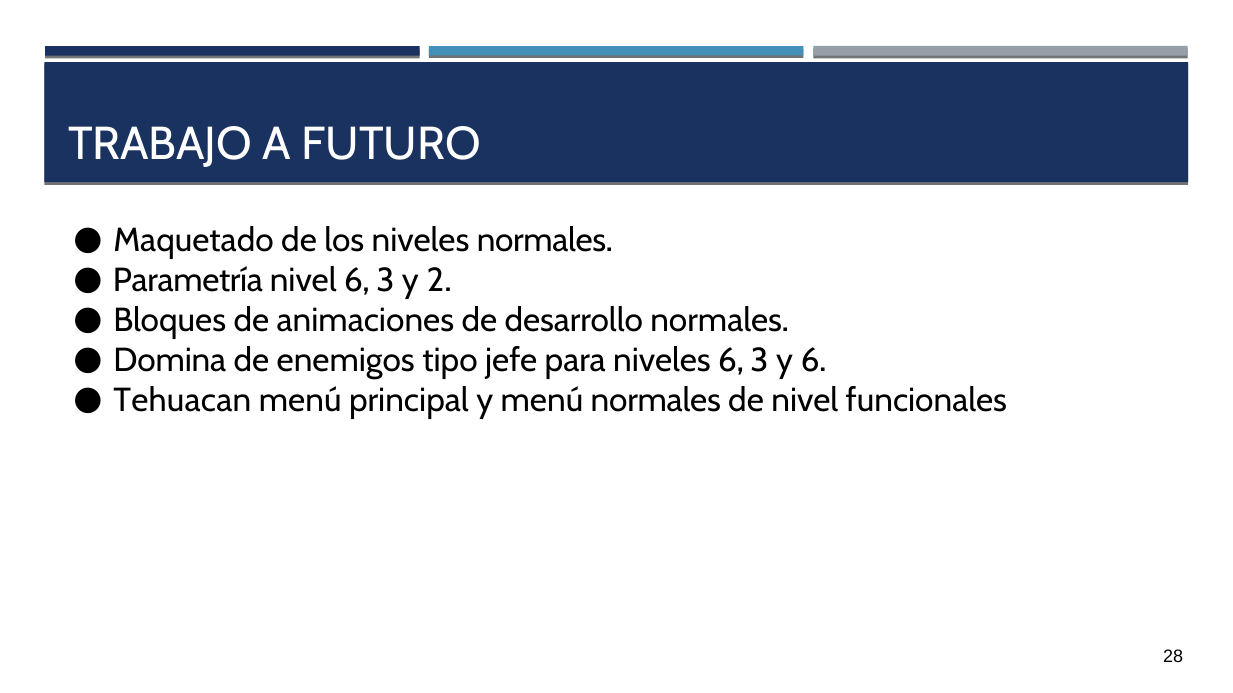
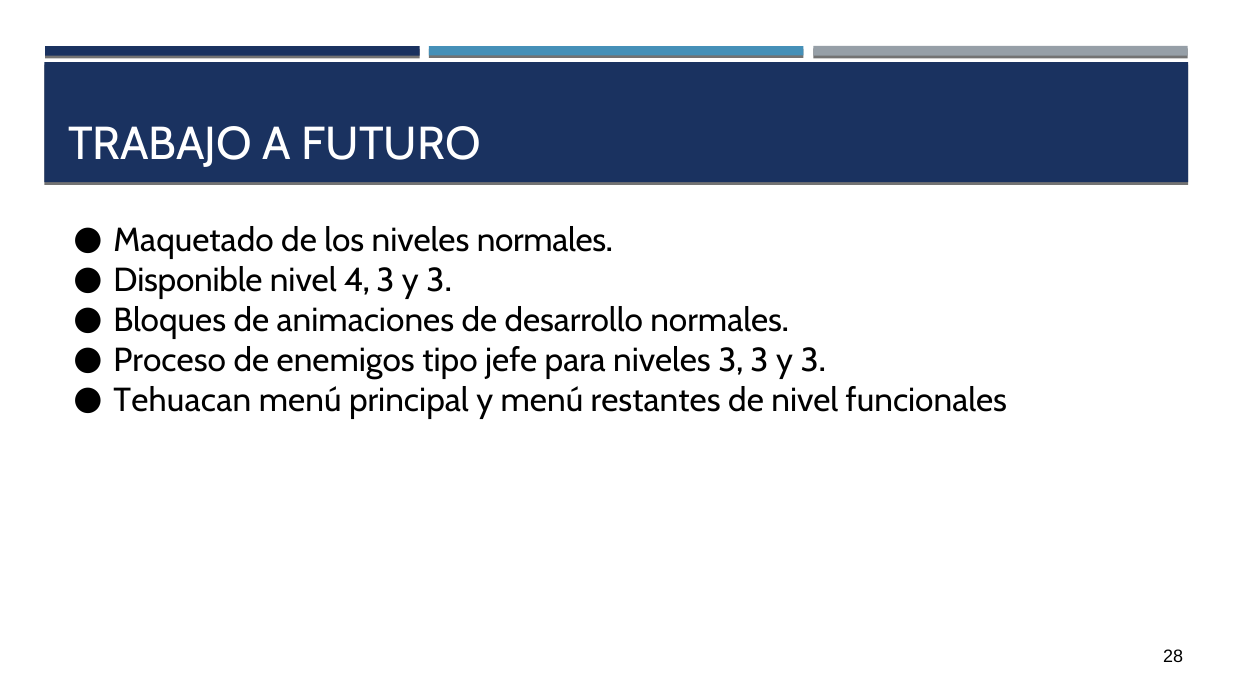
Parametría: Parametría -> Disponible
nivel 6: 6 -> 4
2 at (439, 280): 2 -> 3
Domina: Domina -> Proceso
niveles 6: 6 -> 3
6 at (813, 360): 6 -> 3
menú normales: normales -> restantes
